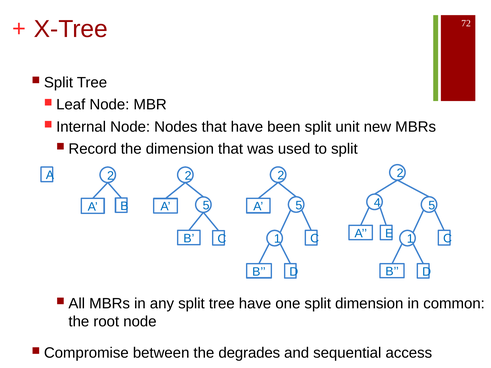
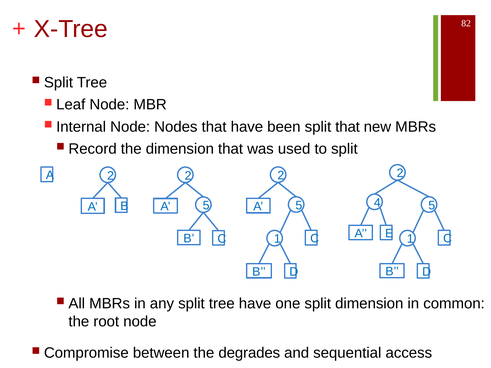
72: 72 -> 82
split unit: unit -> that
